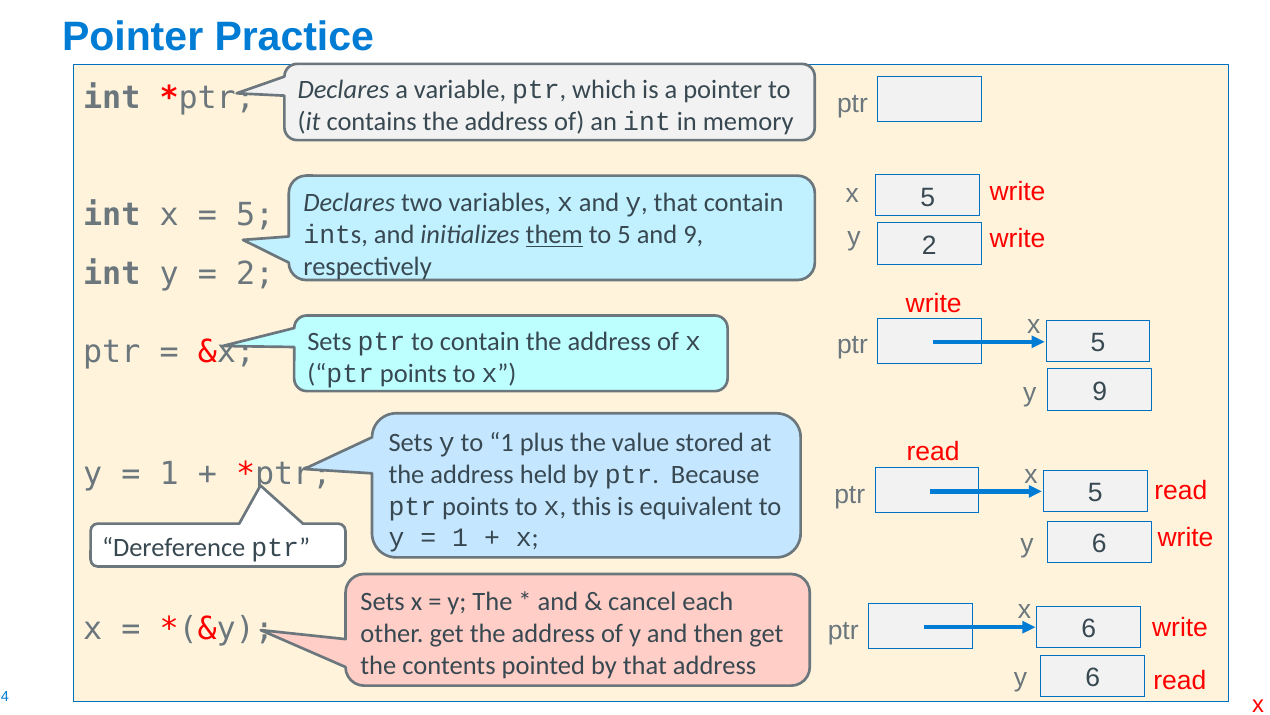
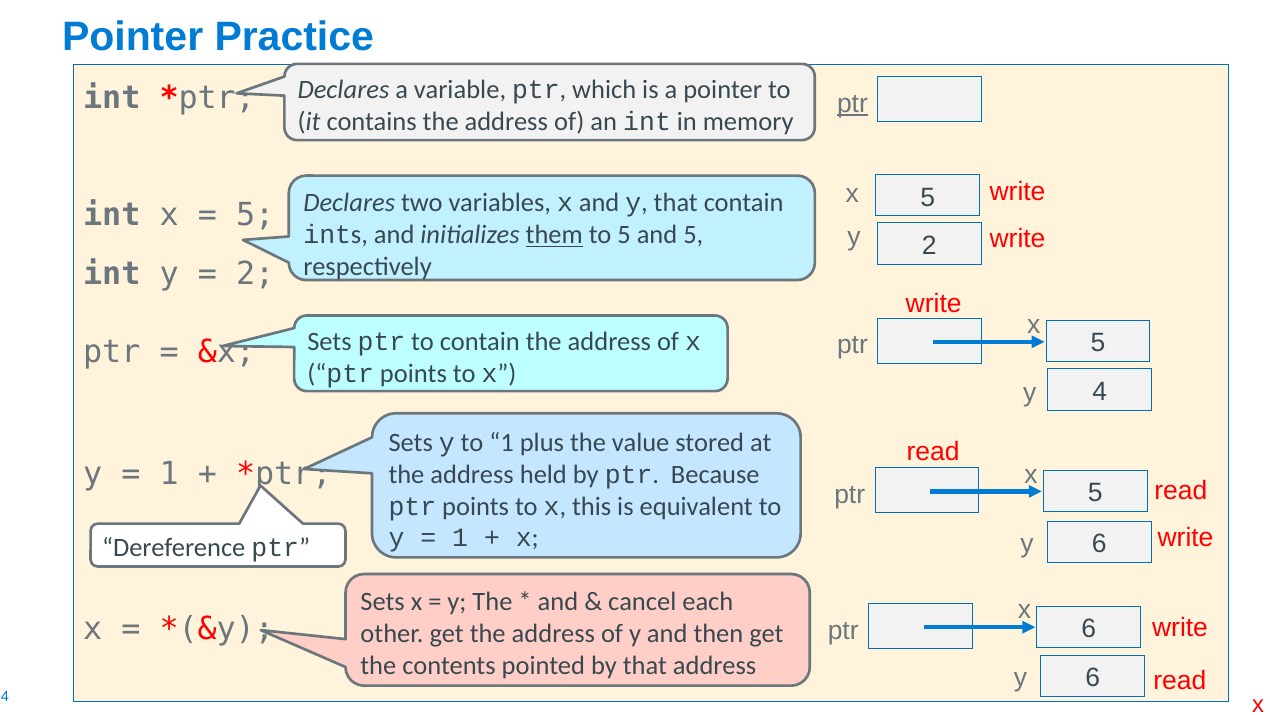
ptr at (852, 103) underline: none -> present
and 9: 9 -> 5
y 9: 9 -> 4
